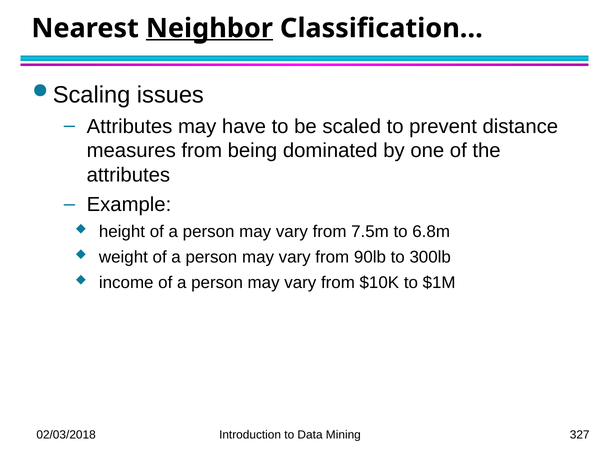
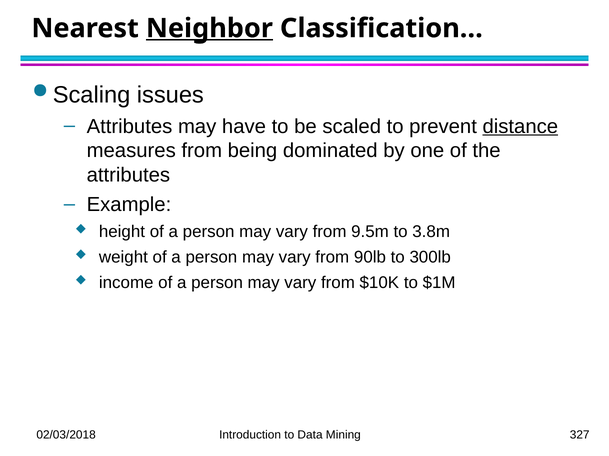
distance underline: none -> present
7.5m: 7.5m -> 9.5m
6.8m: 6.8m -> 3.8m
